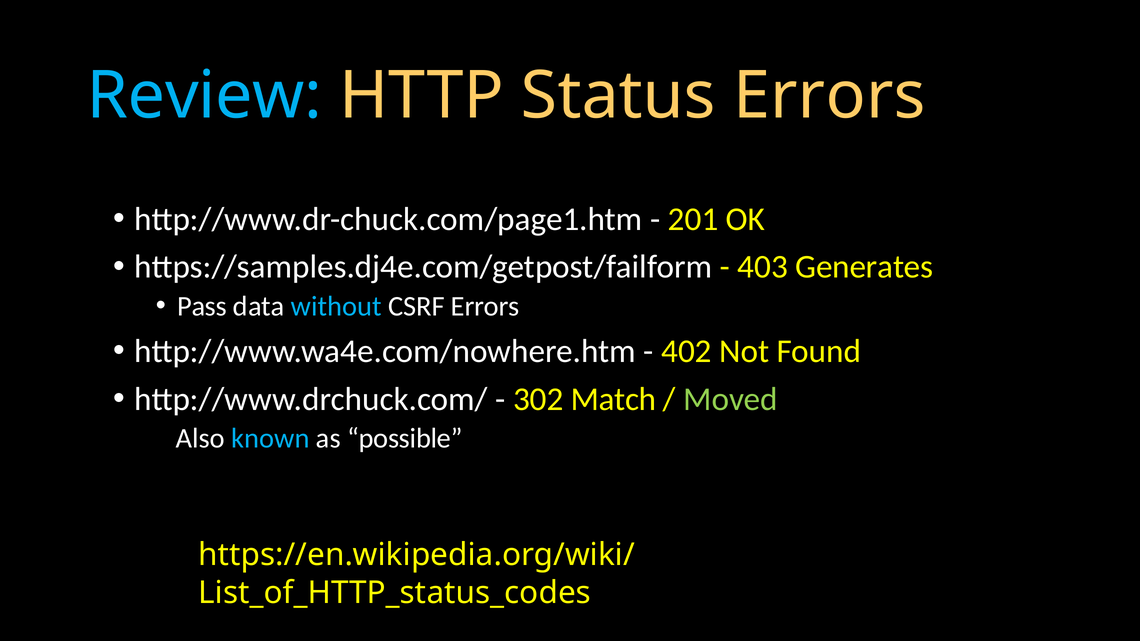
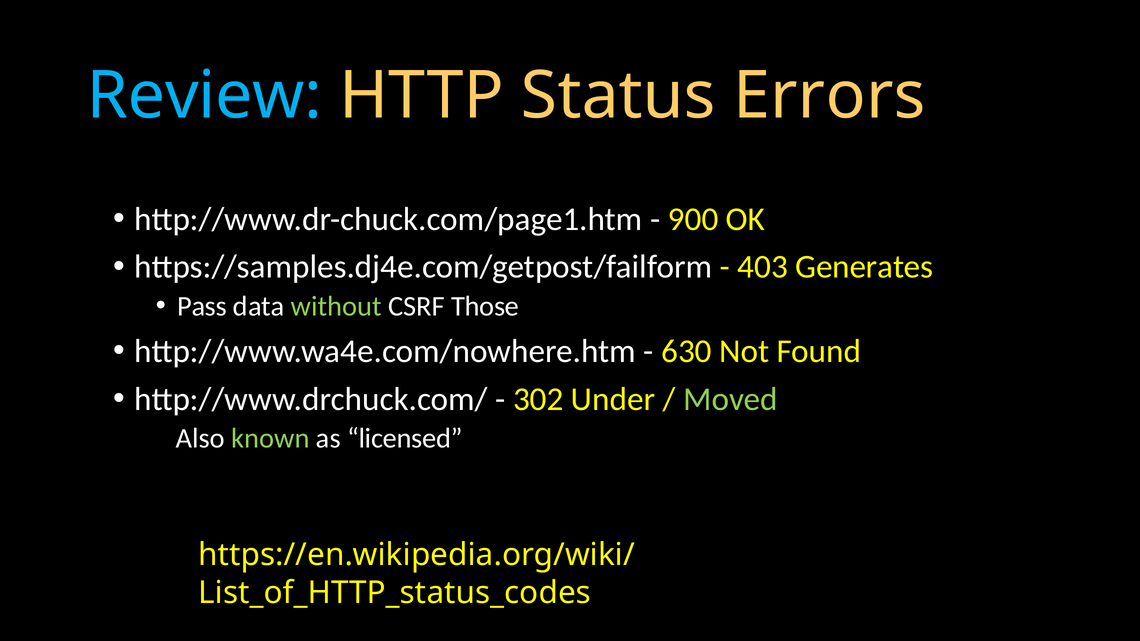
201: 201 -> 900
without colour: light blue -> light green
CSRF Errors: Errors -> Those
402: 402 -> 630
Match: Match -> Under
known colour: light blue -> light green
possible: possible -> licensed
